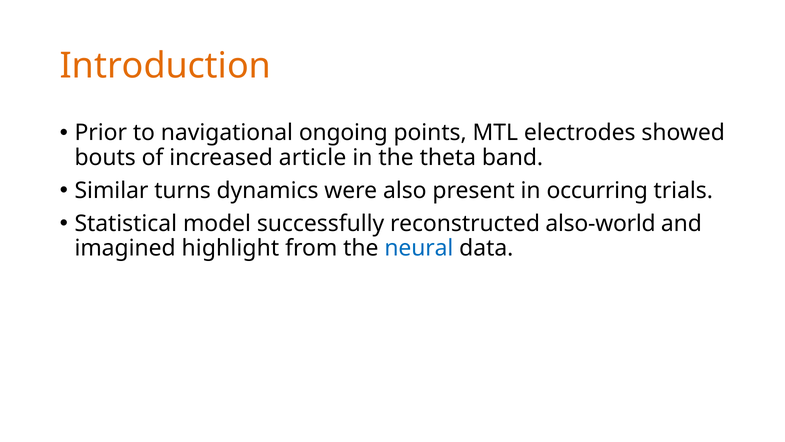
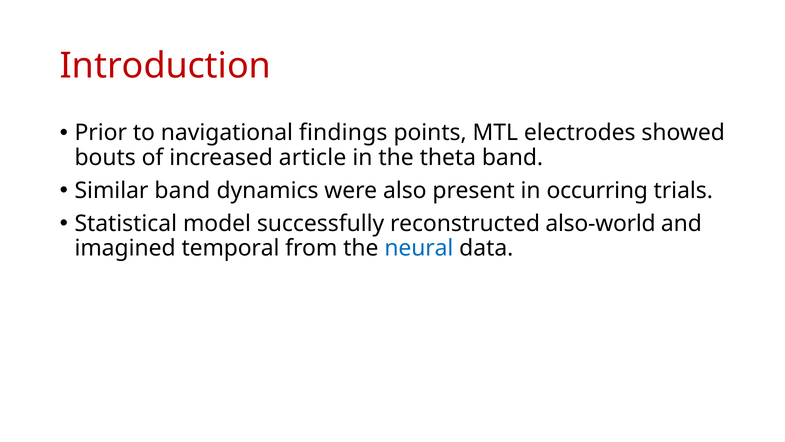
Introduction colour: orange -> red
ongoing: ongoing -> findings
Similar turns: turns -> band
highlight: highlight -> temporal
